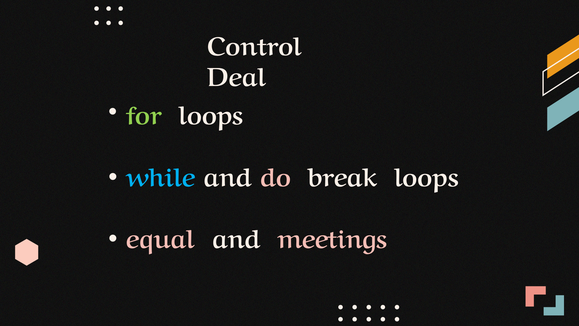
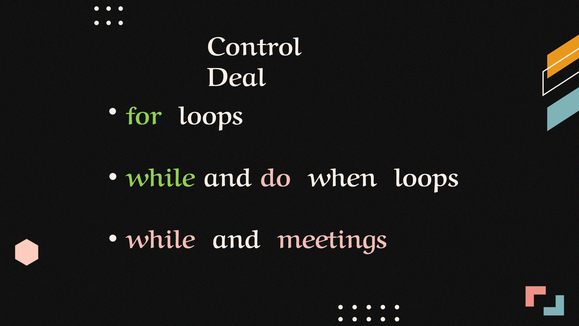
while at (161, 178) colour: light blue -> light green
break: break -> when
equal at (160, 240): equal -> while
